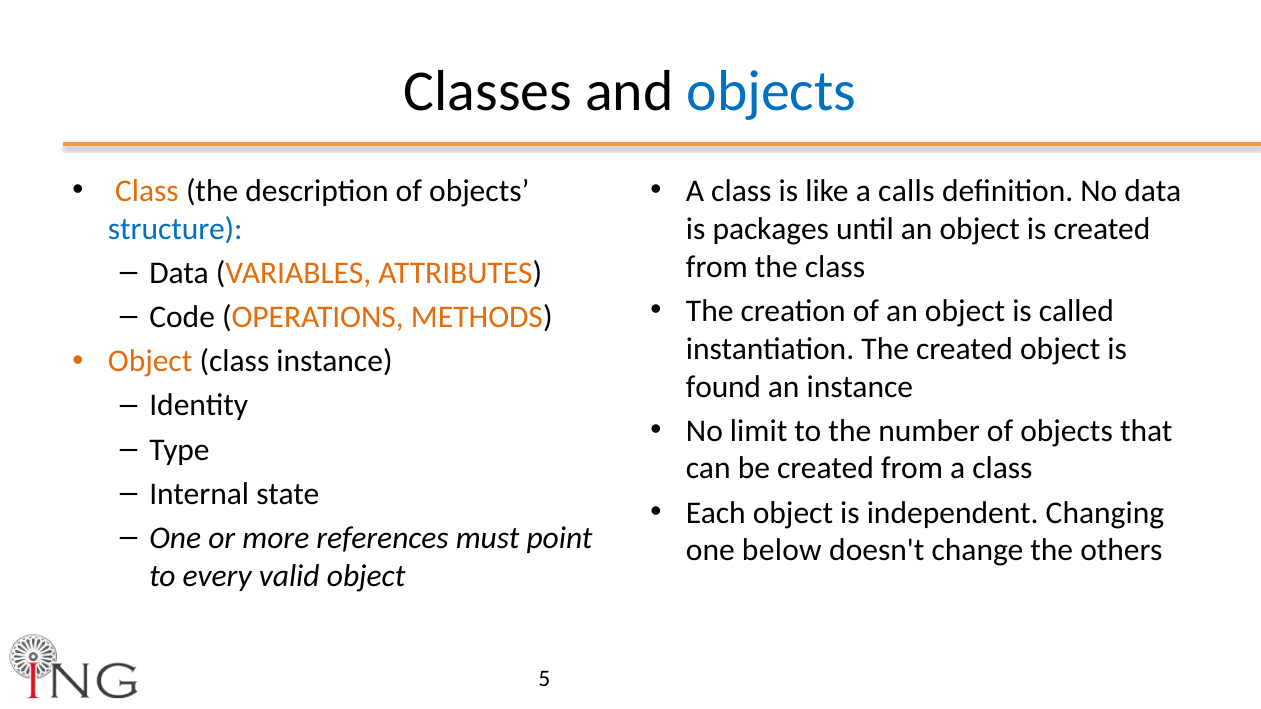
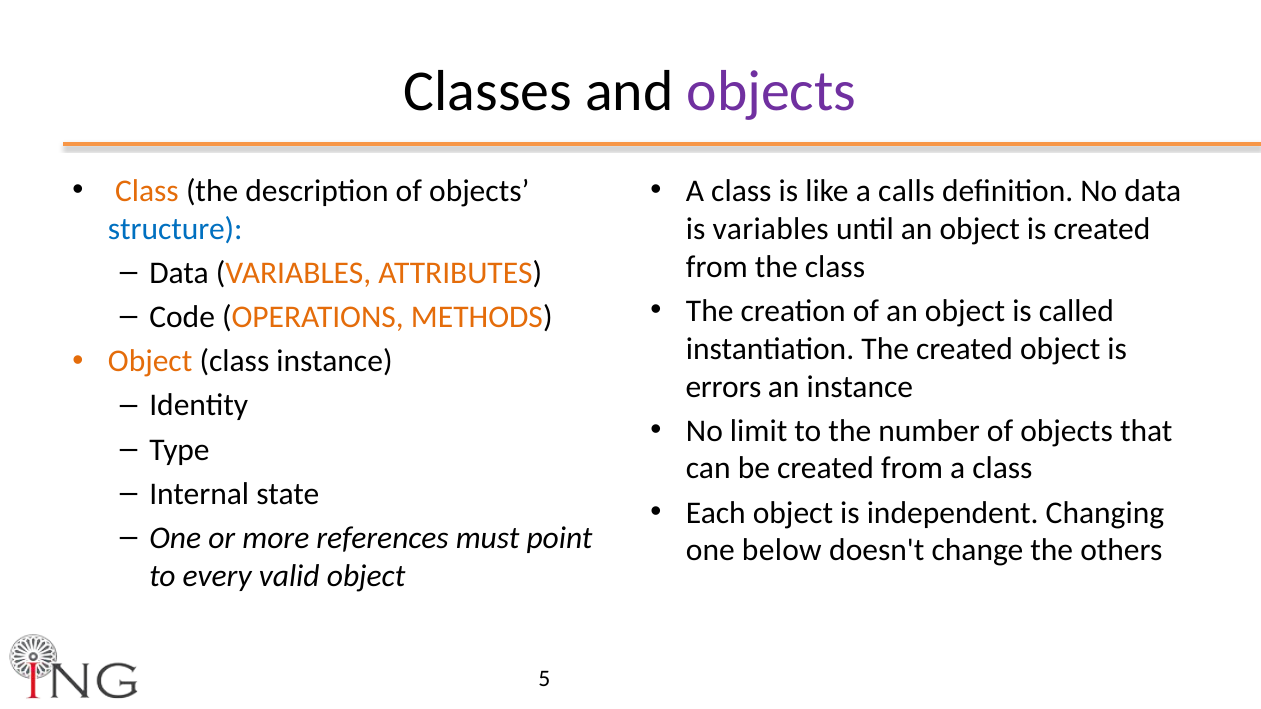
objects at (771, 92) colour: blue -> purple
is packages: packages -> variables
found: found -> errors
